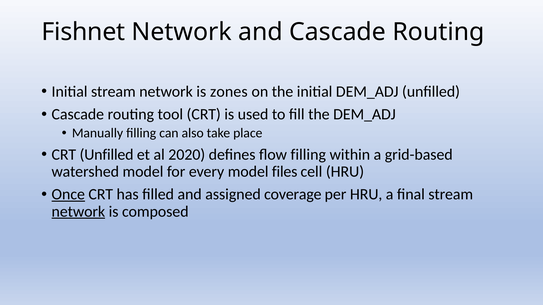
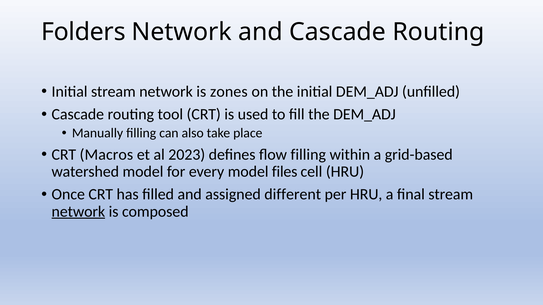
Fishnet: Fishnet -> Folders
CRT Unfilled: Unfilled -> Macros
2020: 2020 -> 2023
Once underline: present -> none
coverage: coverage -> different
